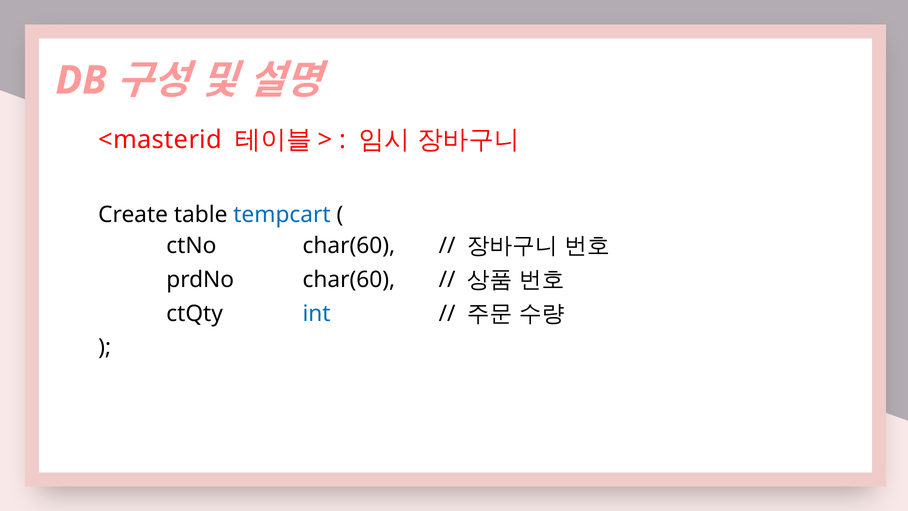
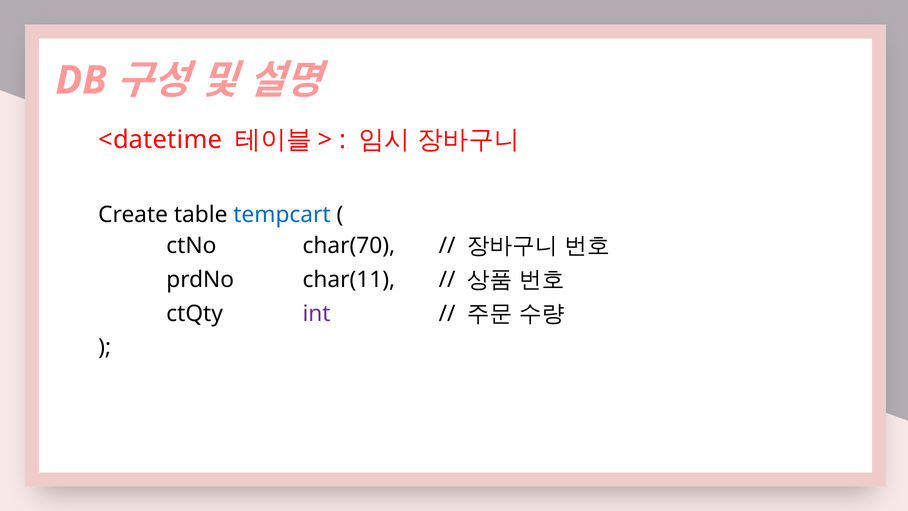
<masterid: <masterid -> <datetime
ctNo char(60: char(60 -> char(70
prdNo char(60: char(60 -> char(11
int colour: blue -> purple
